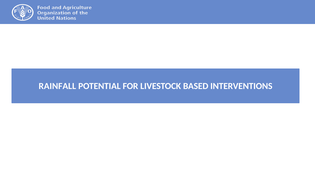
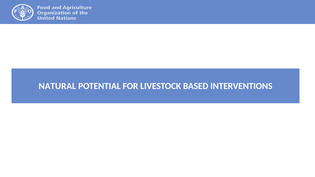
RAINFALL: RAINFALL -> NATURAL
